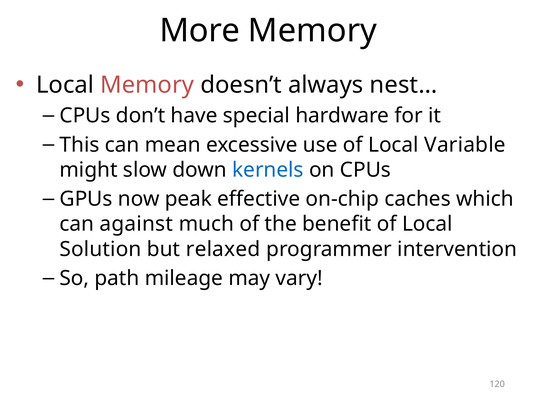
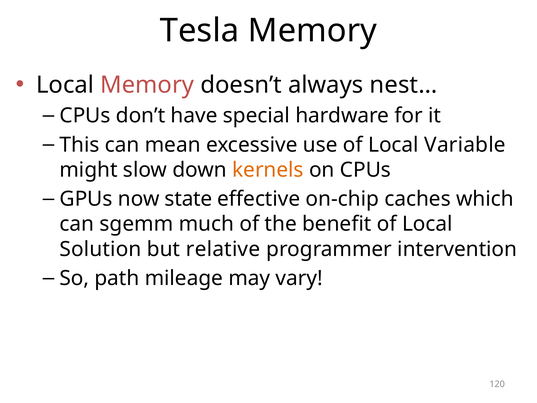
More: More -> Tesla
kernels colour: blue -> orange
peak: peak -> state
against: against -> sgemm
relaxed: relaxed -> relative
